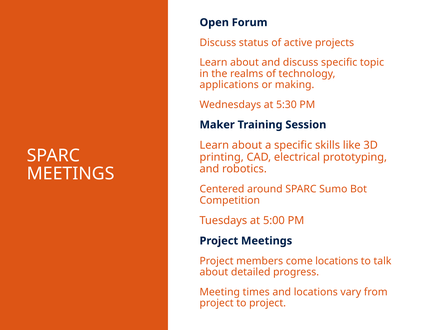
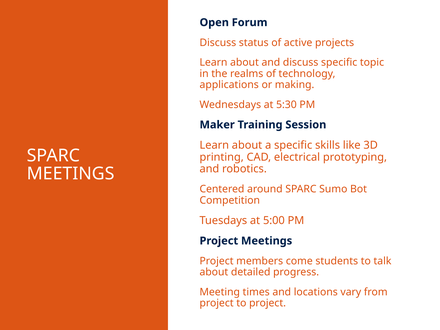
come locations: locations -> students
